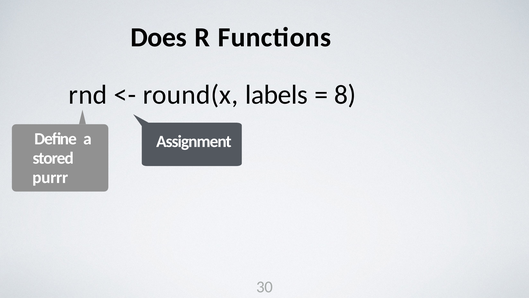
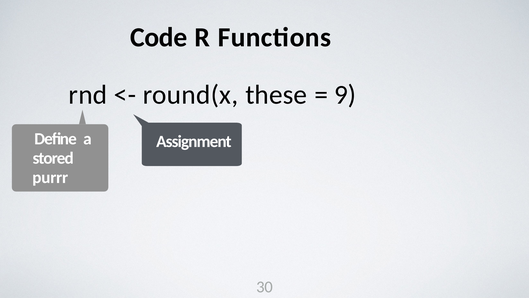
Does: Does -> Code
labels: labels -> these
8: 8 -> 9
